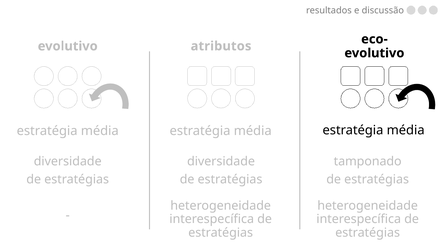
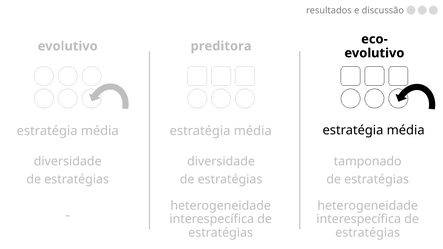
atributos: atributos -> preditora
